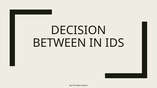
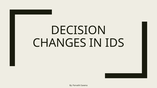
BETWEEN: BETWEEN -> CHANGES
